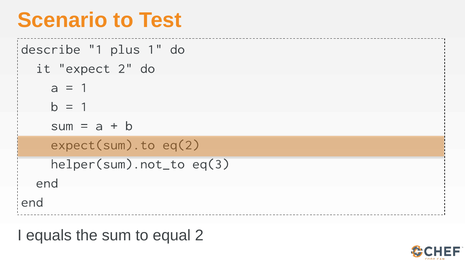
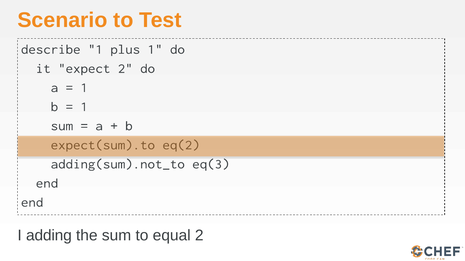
helper(sum).not_to: helper(sum).not_to -> adding(sum).not_to
equals: equals -> adding
